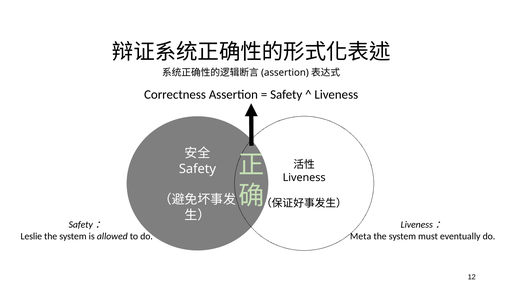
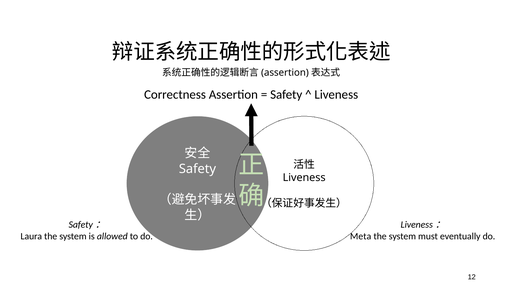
Leslie: Leslie -> Laura
